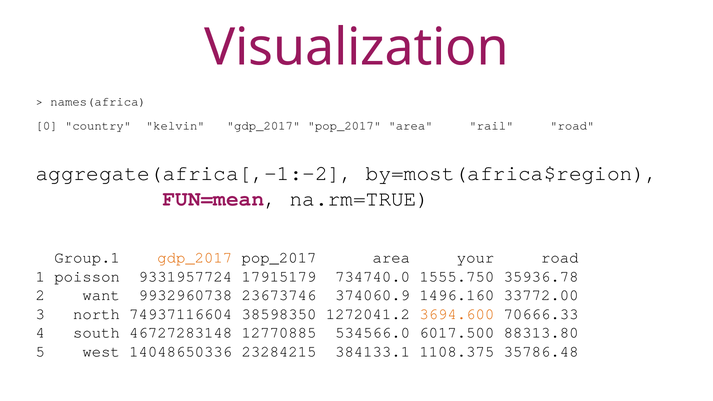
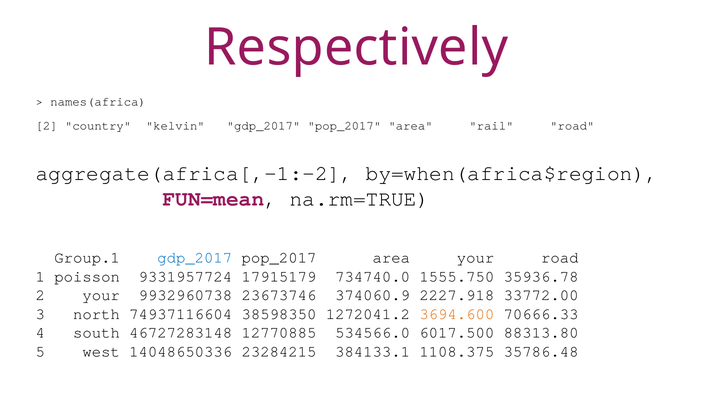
Visualization: Visualization -> Respectively
0 at (47, 126): 0 -> 2
by=most(africa$region: by=most(africa$region -> by=when(africa$region
gdp_2017 at (195, 258) colour: orange -> blue
2 want: want -> your
1496.160: 1496.160 -> 2227.918
